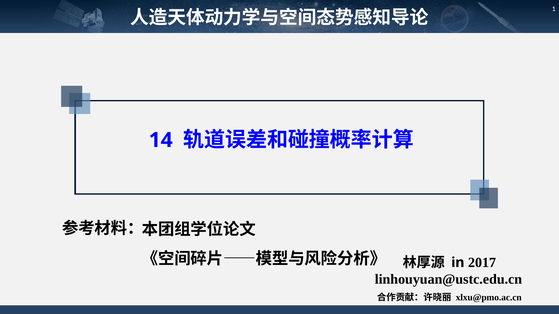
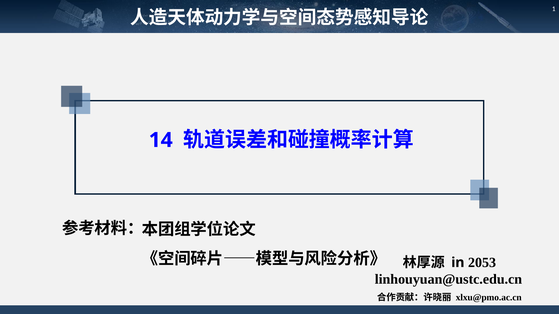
2017: 2017 -> 2053
